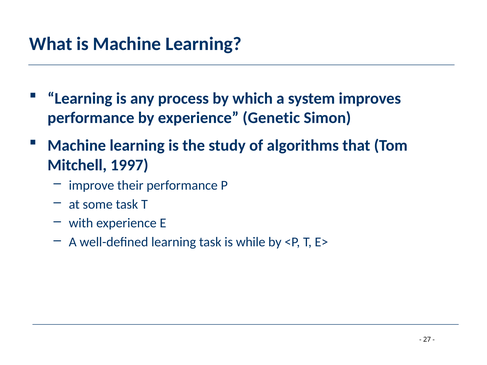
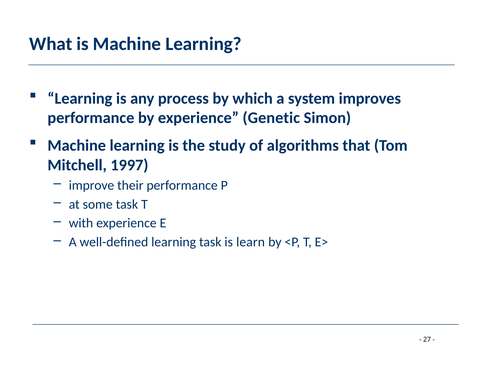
while: while -> learn
